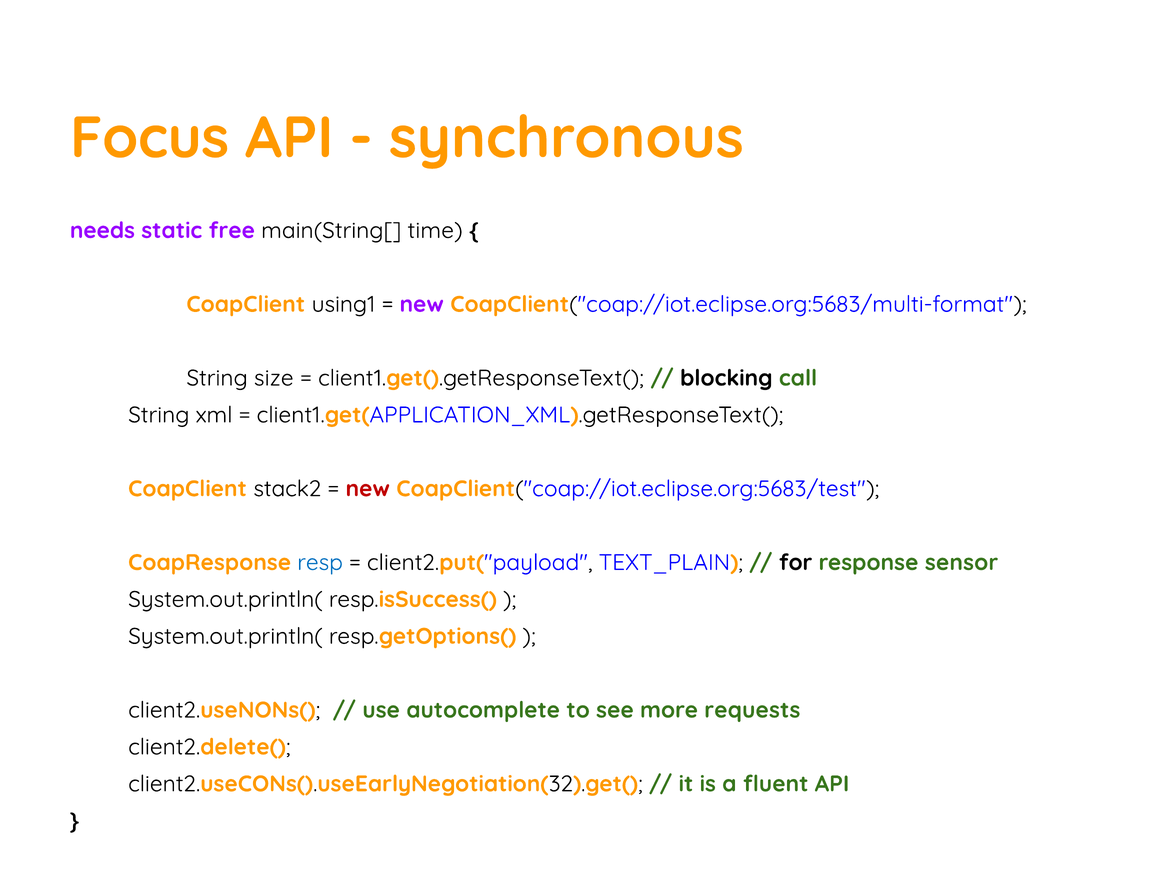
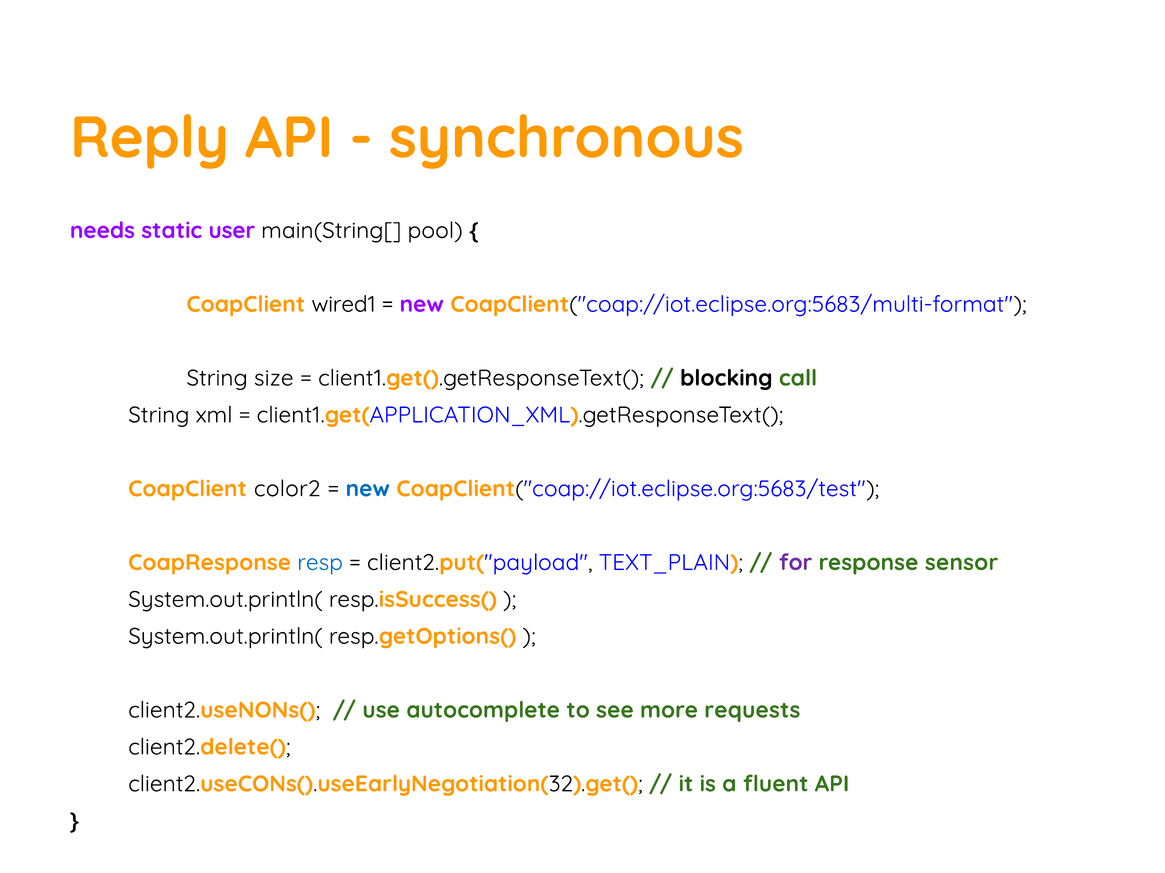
Focus: Focus -> Reply
free: free -> user
time: time -> pool
using1: using1 -> wired1
stack2: stack2 -> color2
new at (368, 489) colour: red -> blue
for colour: black -> purple
